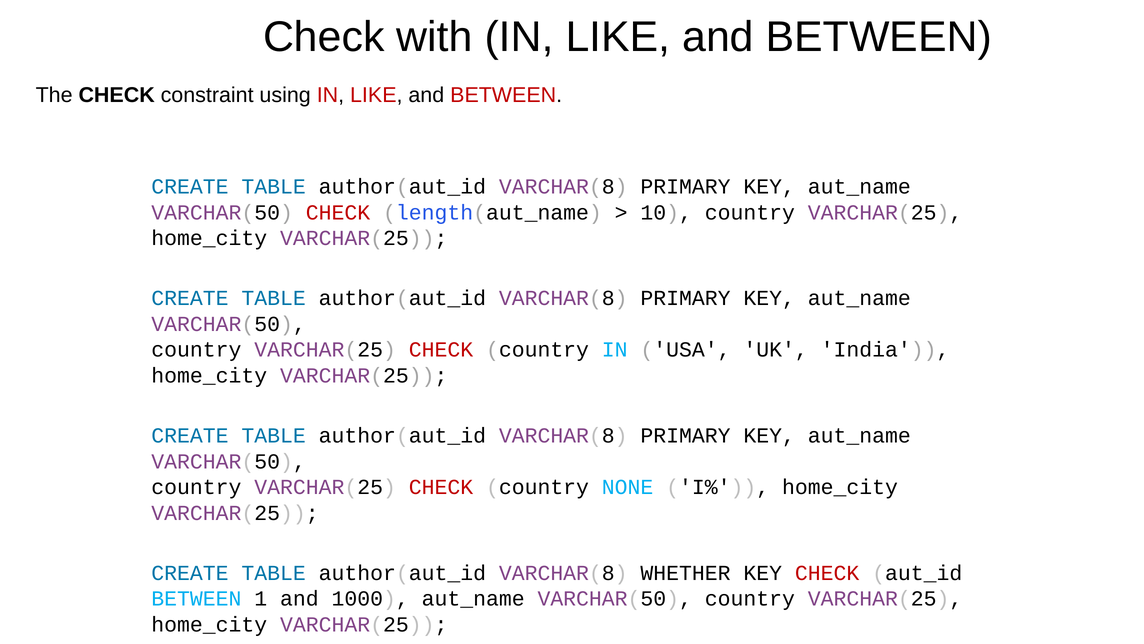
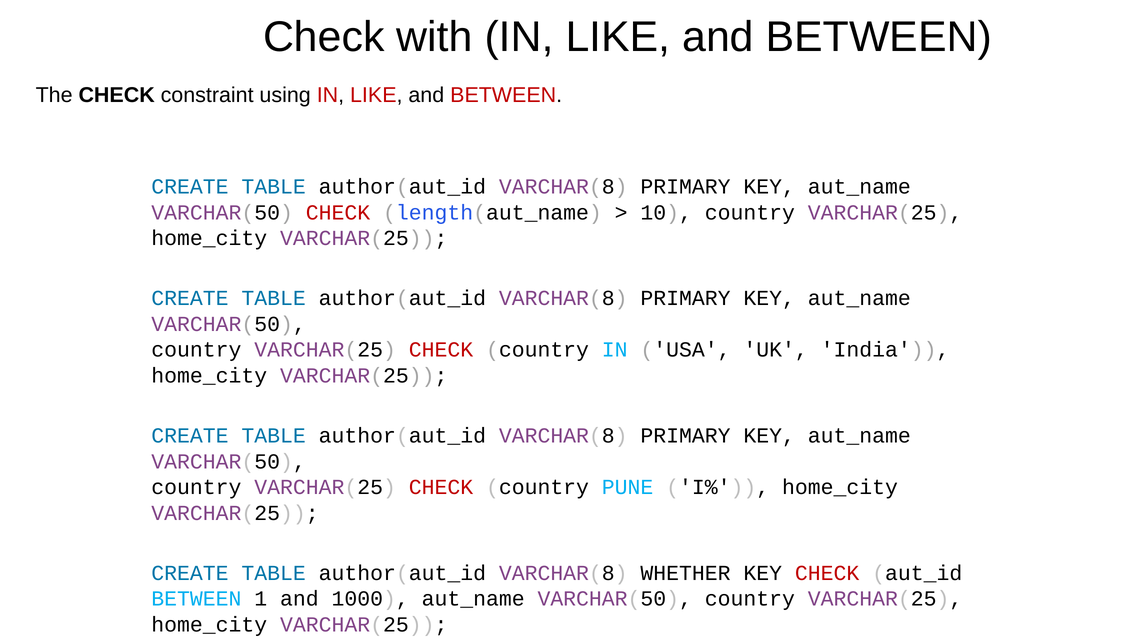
NONE: NONE -> PUNE
